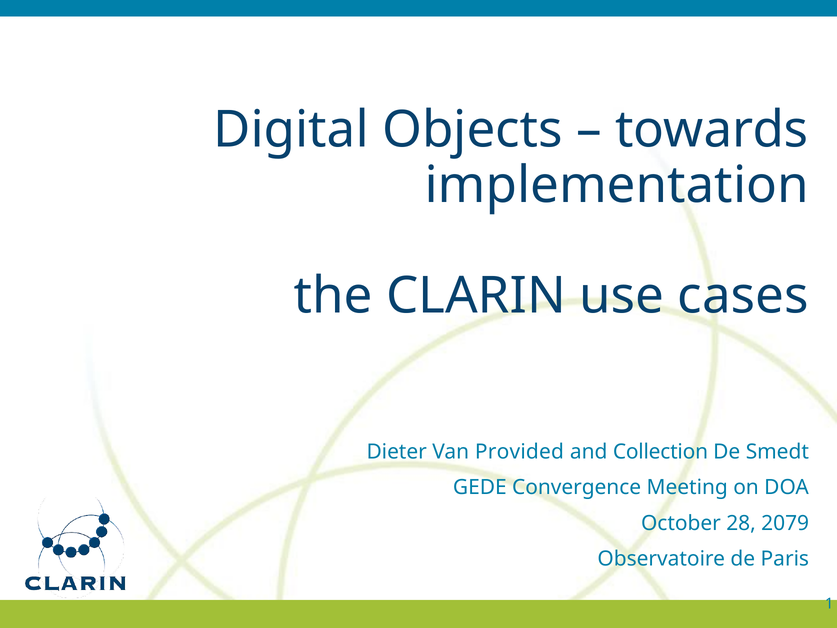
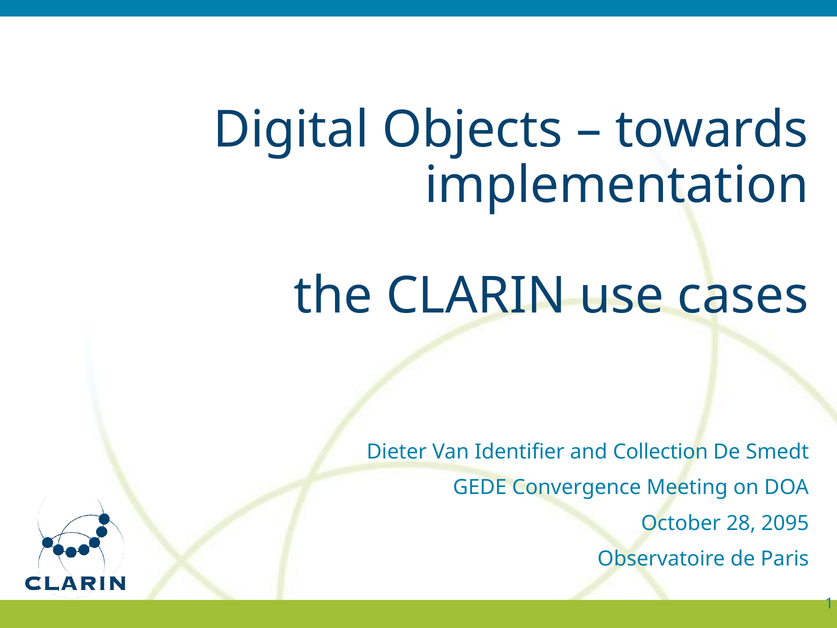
Provided: Provided -> Identifier
2079: 2079 -> 2095
